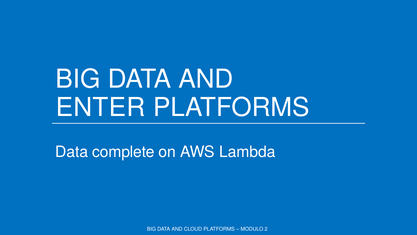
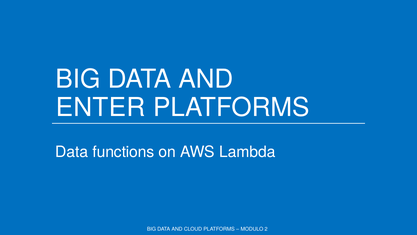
complete: complete -> functions
